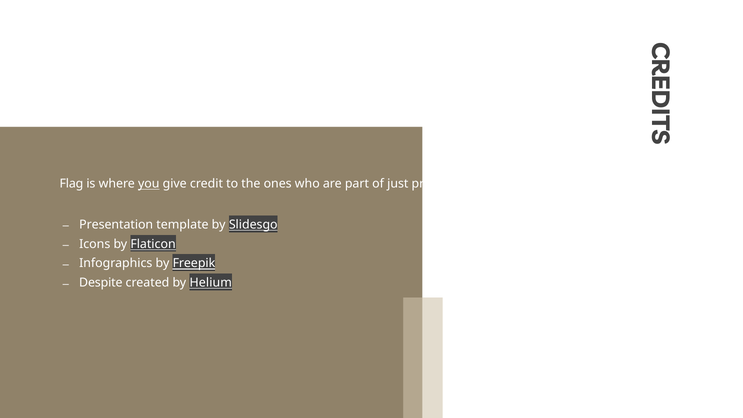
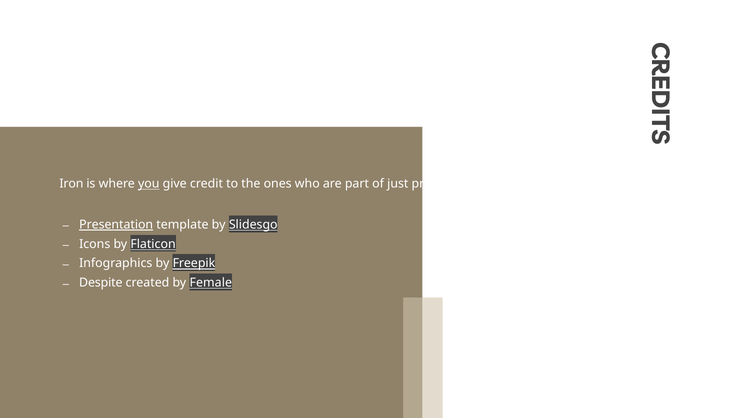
Flag: Flag -> Iron
Presentation underline: none -> present
Helium: Helium -> Female
